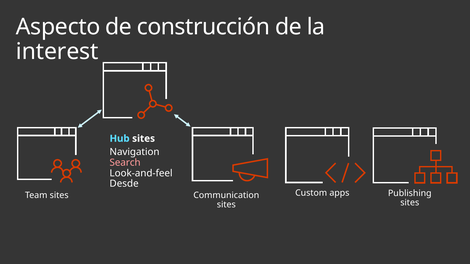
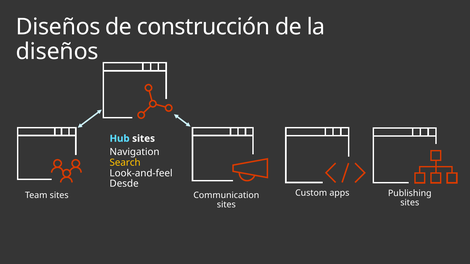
Aspecto at (58, 27): Aspecto -> Diseños
interest at (57, 52): interest -> diseños
Search colour: pink -> yellow
